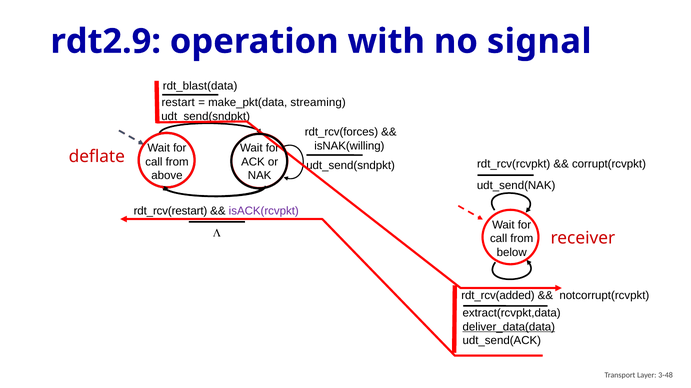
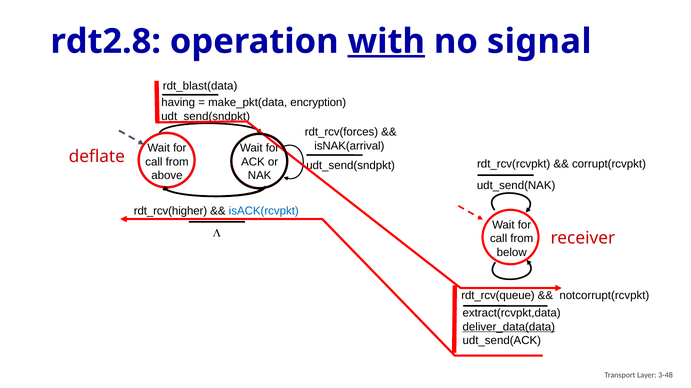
rdt2.9: rdt2.9 -> rdt2.8
with underline: none -> present
restart: restart -> having
streaming: streaming -> encryption
isNAK(willing: isNAK(willing -> isNAK(arrival
rdt_rcv(restart: rdt_rcv(restart -> rdt_rcv(higher
isACK(rcvpkt colour: purple -> blue
rdt_rcv(added: rdt_rcv(added -> rdt_rcv(queue
